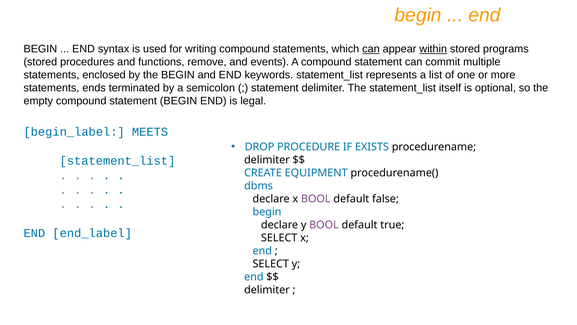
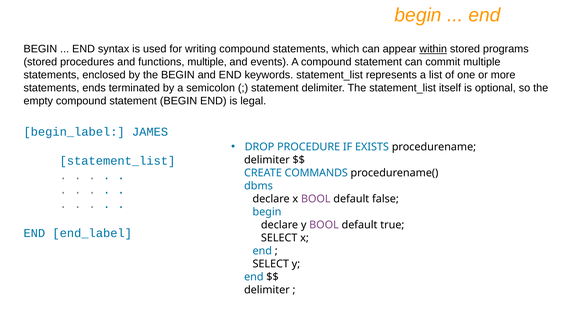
can at (371, 49) underline: present -> none
functions remove: remove -> multiple
MEETS: MEETS -> JAMES
EQUIPMENT: EQUIPMENT -> COMMANDS
